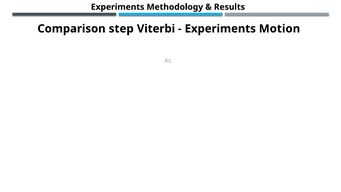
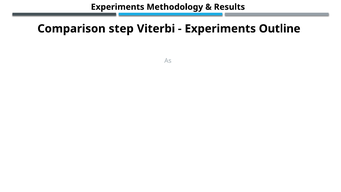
Motion: Motion -> Outline
